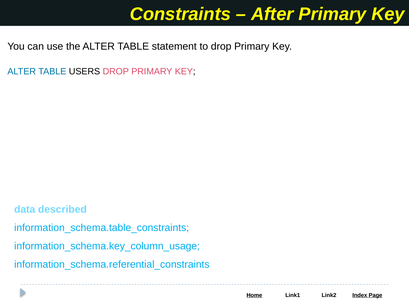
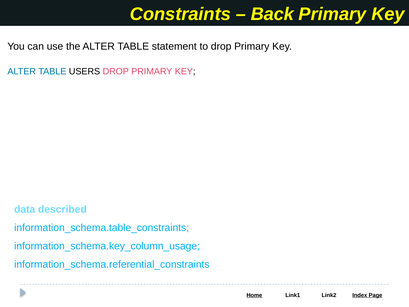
After: After -> Back
